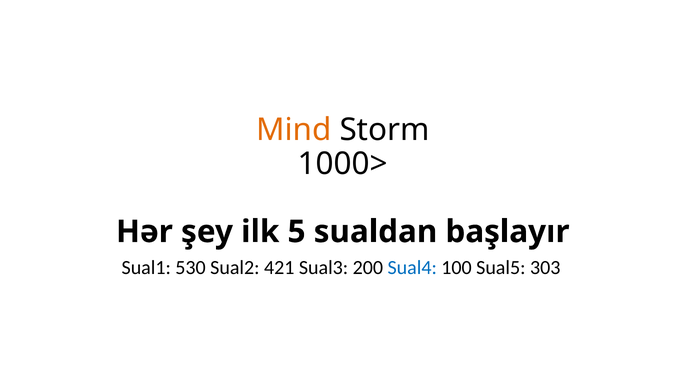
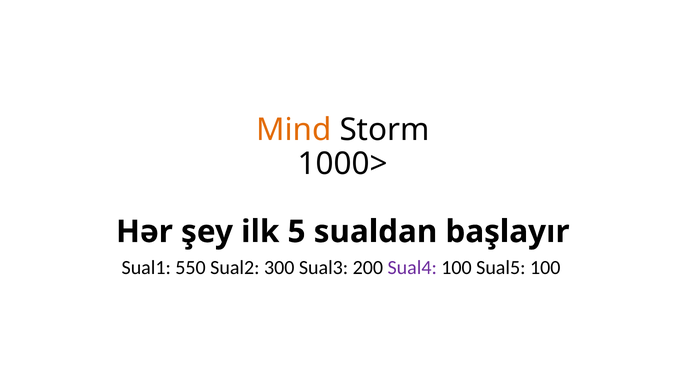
530: 530 -> 550
421: 421 -> 300
Sual4 colour: blue -> purple
Sual5 303: 303 -> 100
